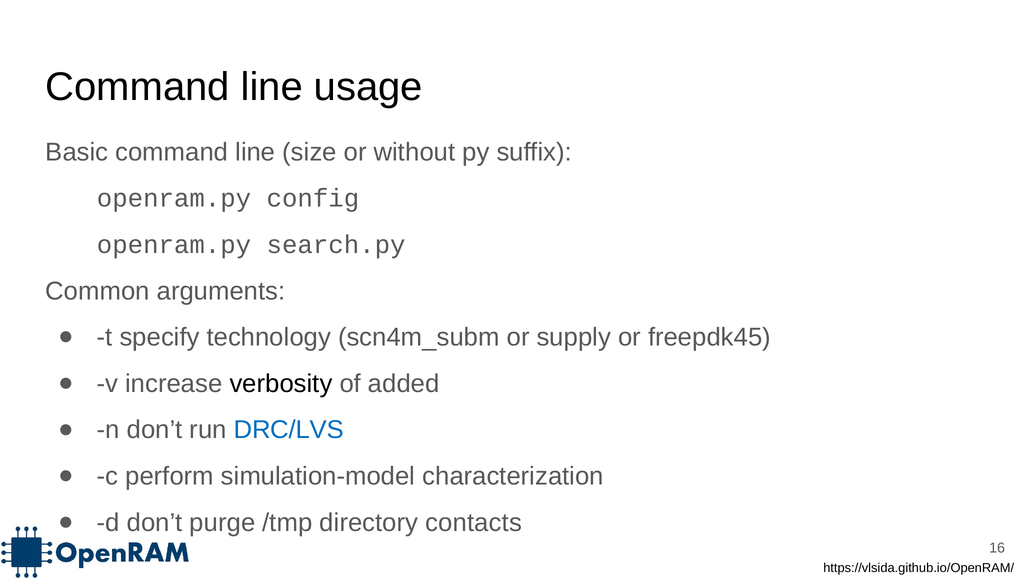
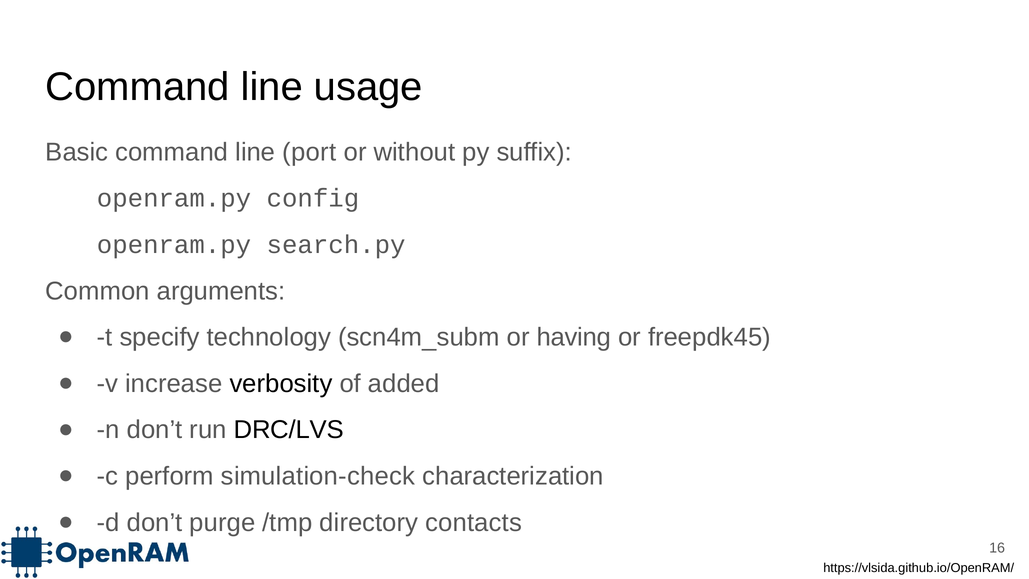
size: size -> port
supply: supply -> having
DRC/LVS colour: blue -> black
simulation-model: simulation-model -> simulation-check
